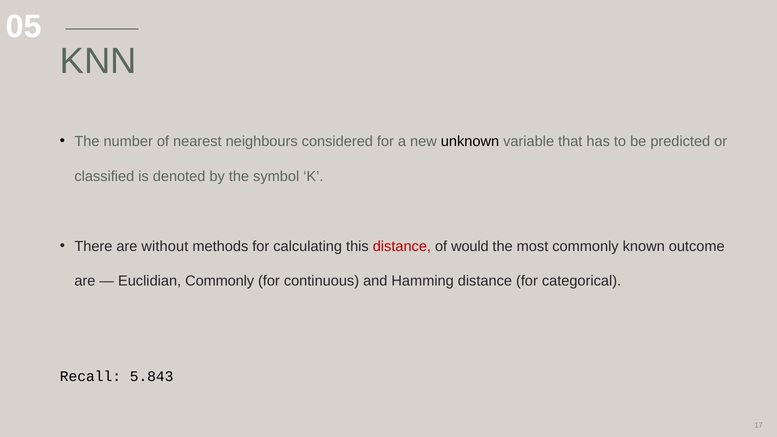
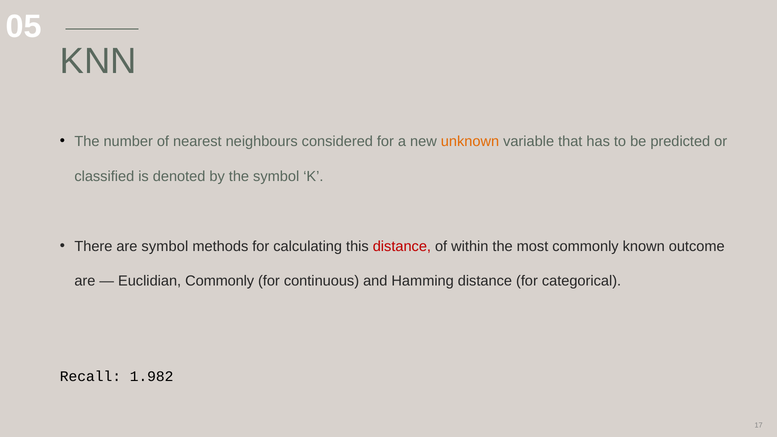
unknown colour: black -> orange
are without: without -> symbol
would: would -> within
5.843: 5.843 -> 1.982
